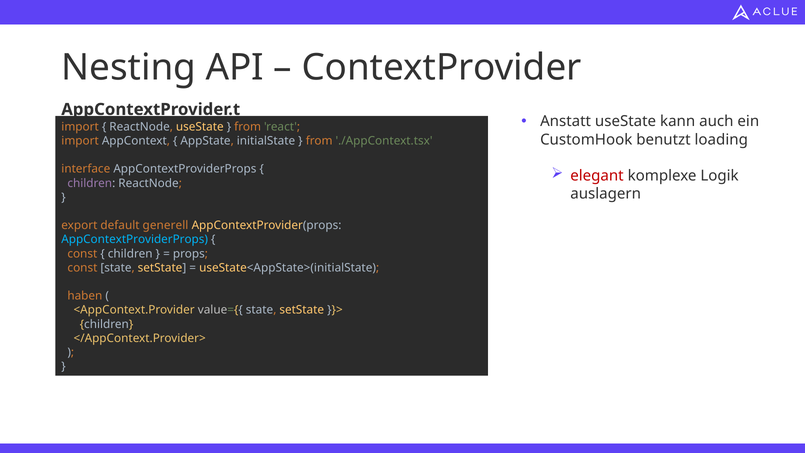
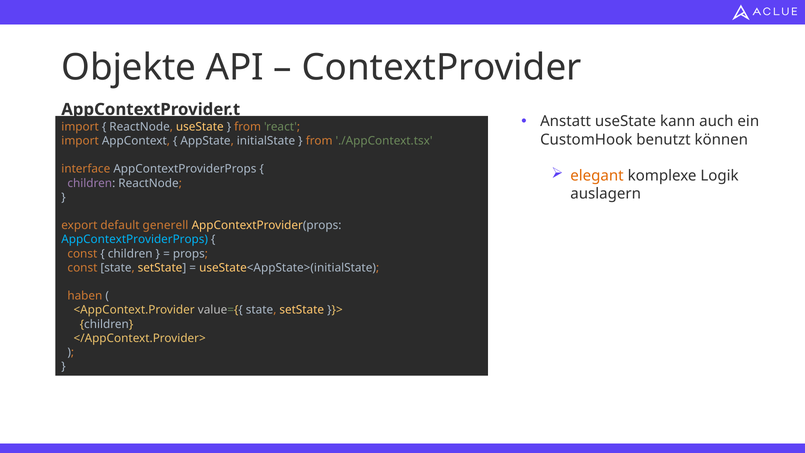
Nesting: Nesting -> Objekte
loading: loading -> können
elegant colour: red -> orange
